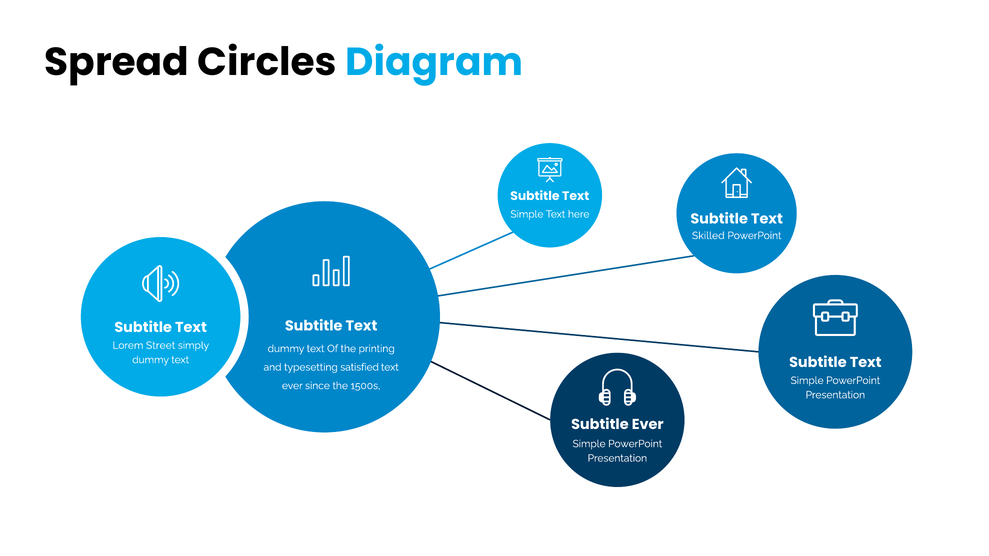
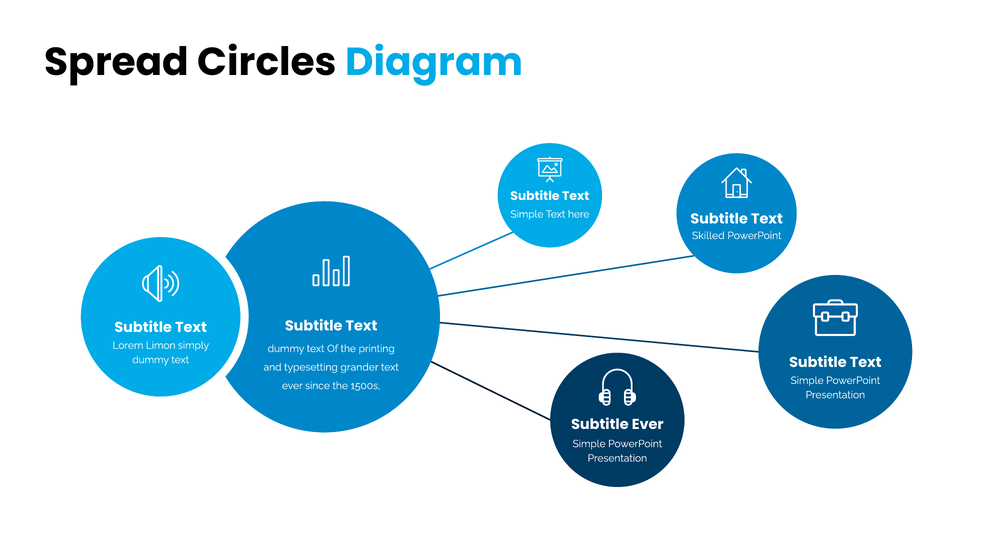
Street: Street -> Limon
satisfied: satisfied -> grander
